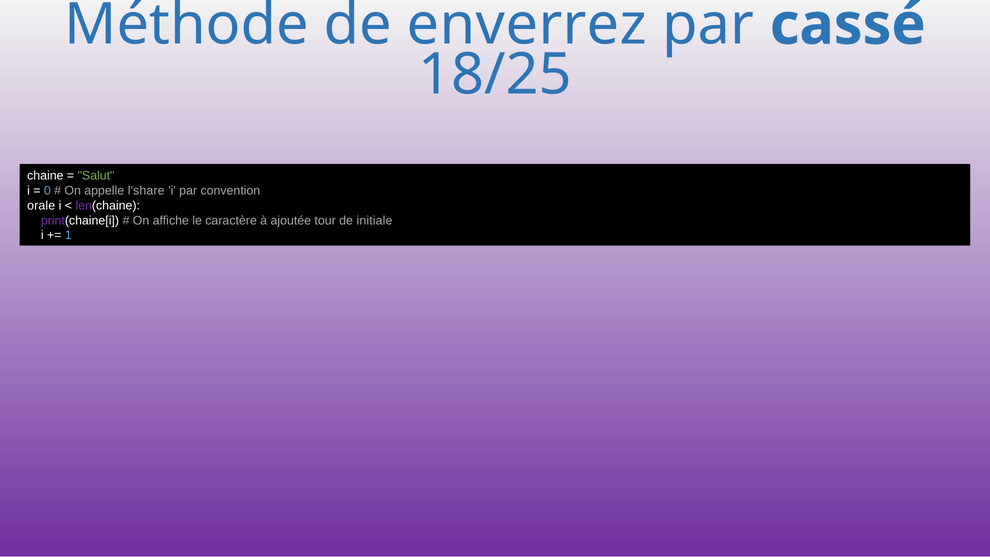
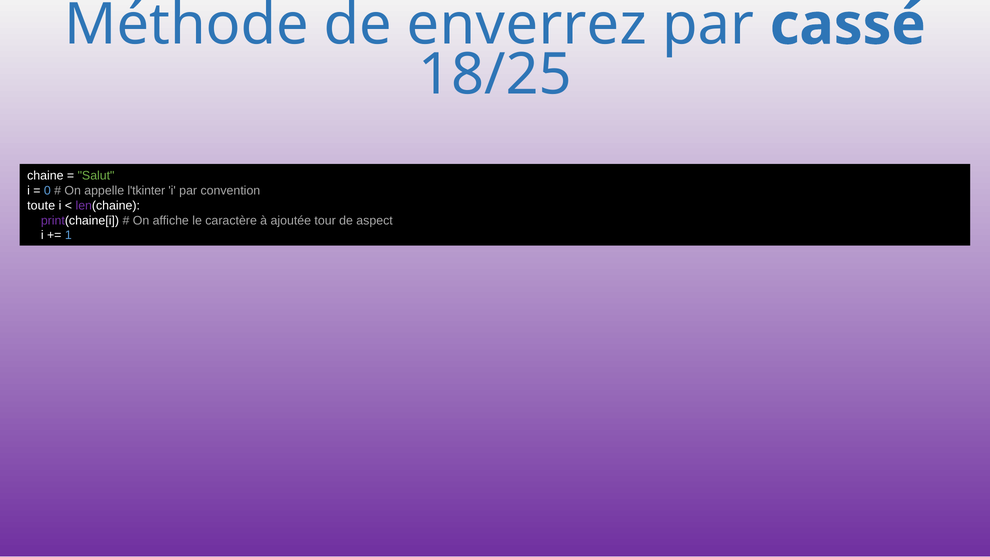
l'share: l'share -> l'tkinter
orale: orale -> toute
initiale: initiale -> aspect
